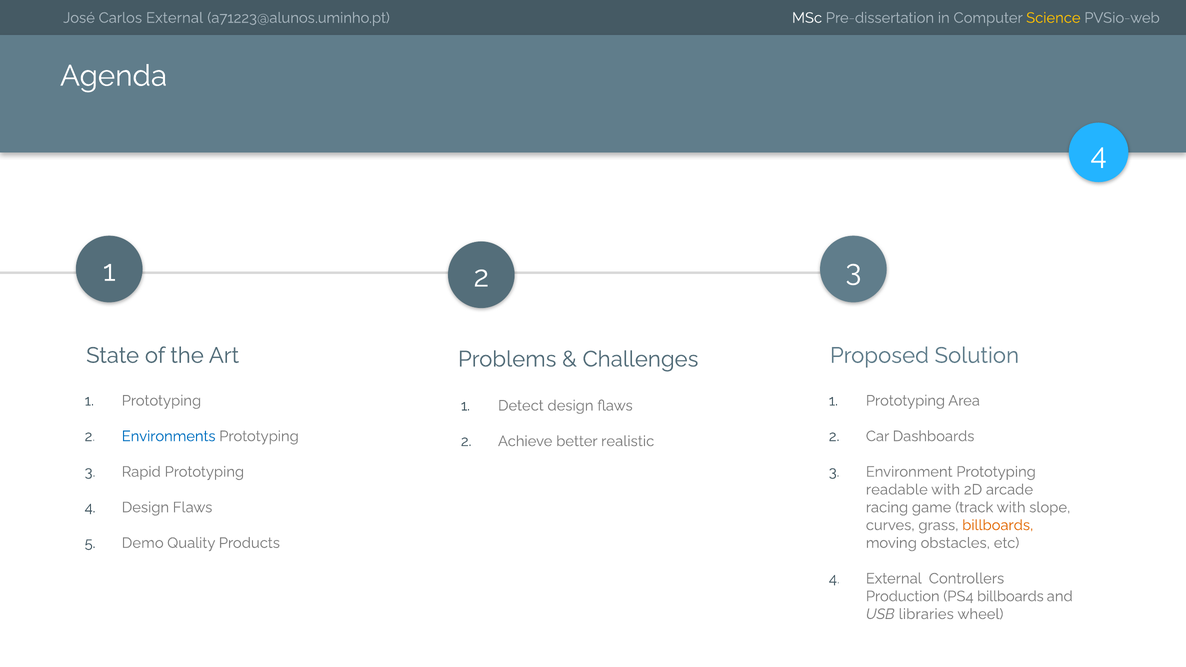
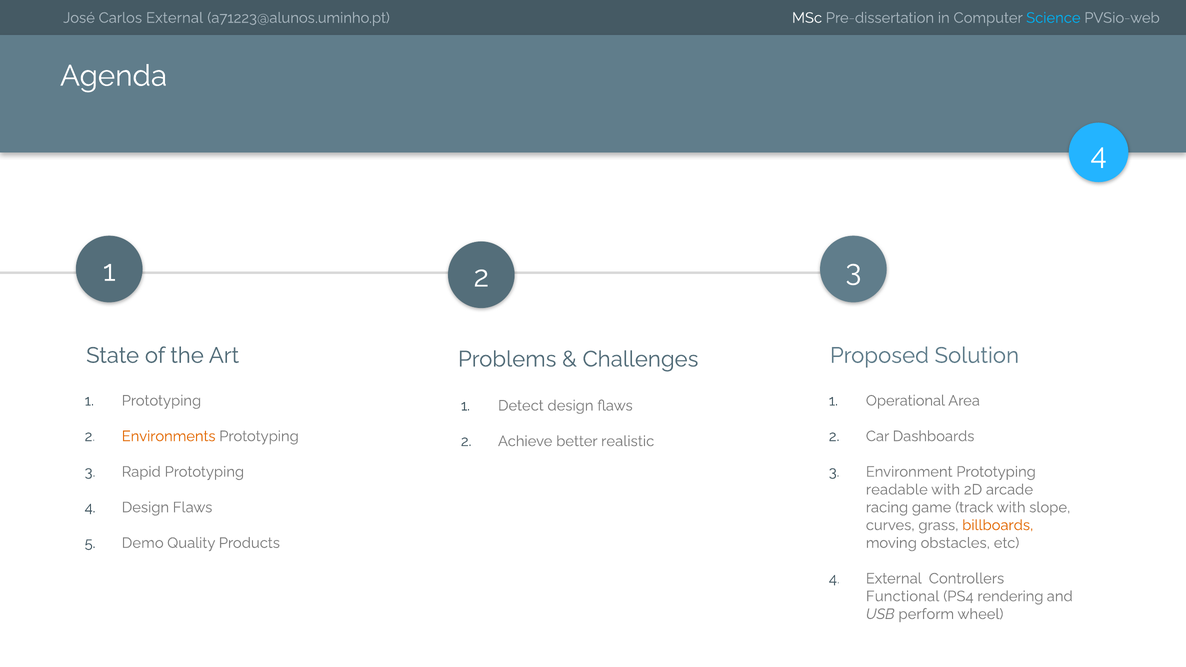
Science colour: yellow -> light blue
Prototyping at (905, 401): Prototyping -> Operational
Environments colour: blue -> orange
Production: Production -> Functional
PS4 billboards: billboards -> rendering
libraries: libraries -> perform
